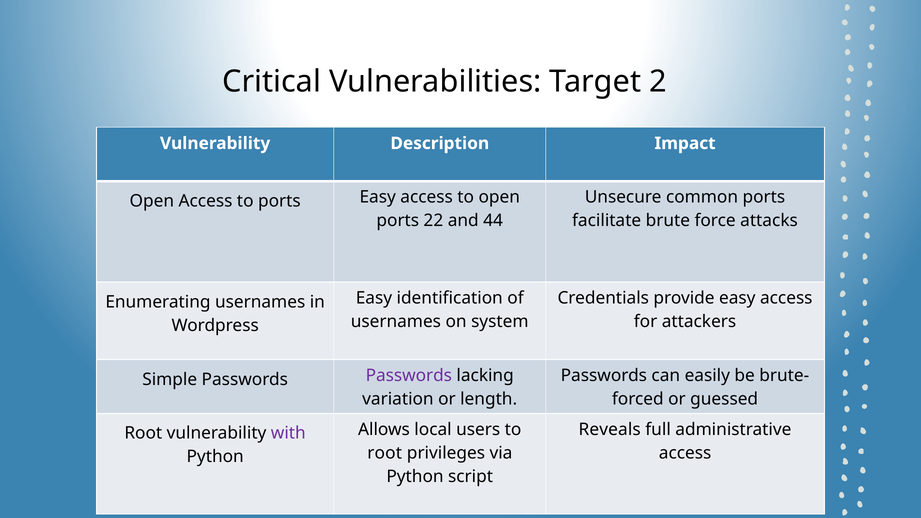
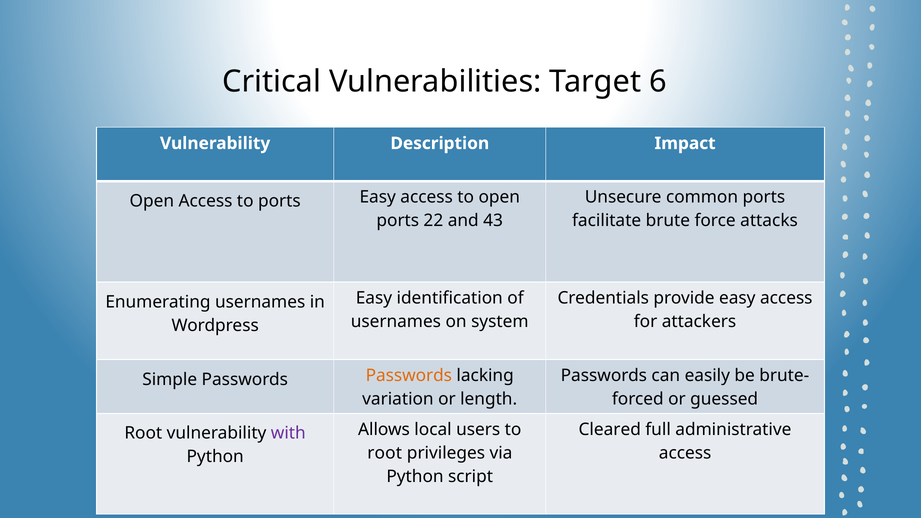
2: 2 -> 6
44: 44 -> 43
Passwords at (409, 376) colour: purple -> orange
Reveals: Reveals -> Cleared
